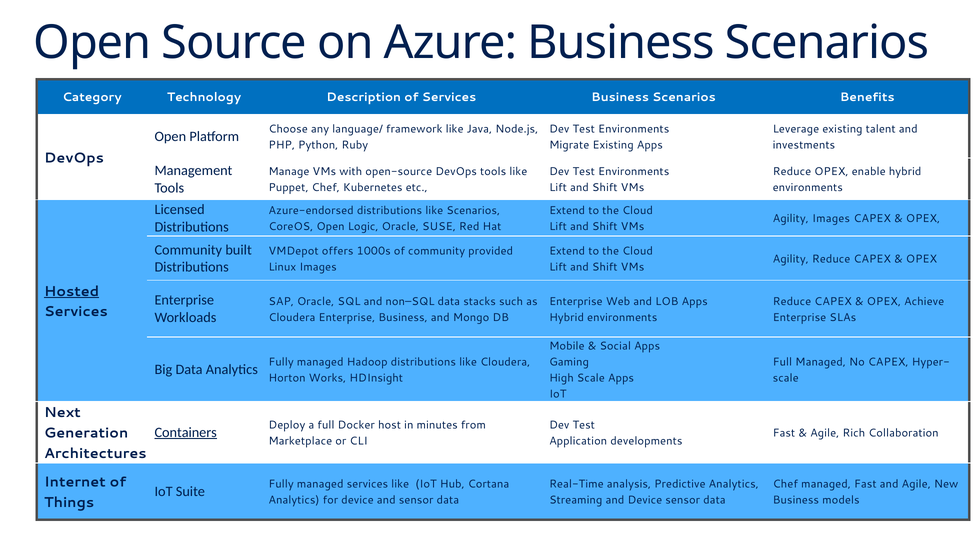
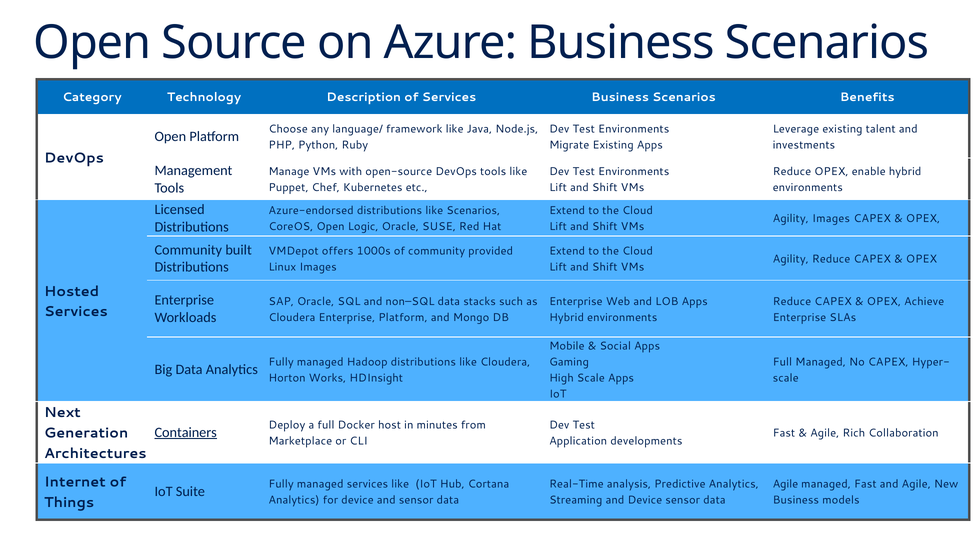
Hosted underline: present -> none
Enterprise Business: Business -> Platform
Chef at (785, 484): Chef -> Agile
